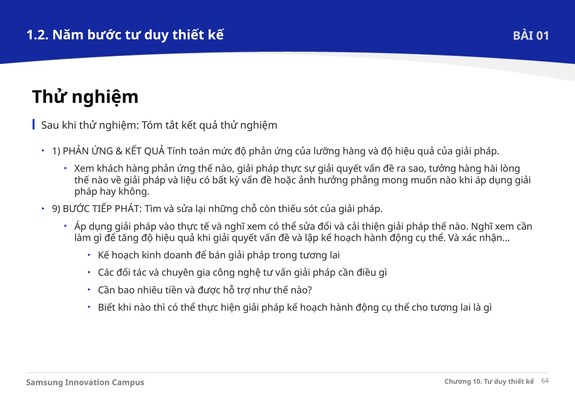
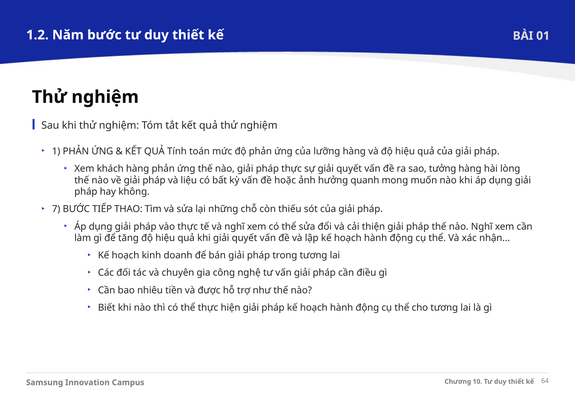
phẳng: phẳng -> quanh
9: 9 -> 7
PHÁT: PHÁT -> THAO
